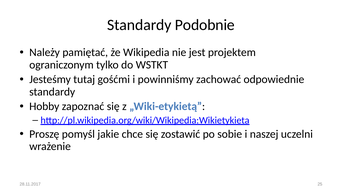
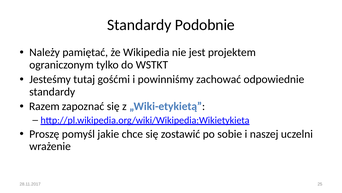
Hobby: Hobby -> Razem
